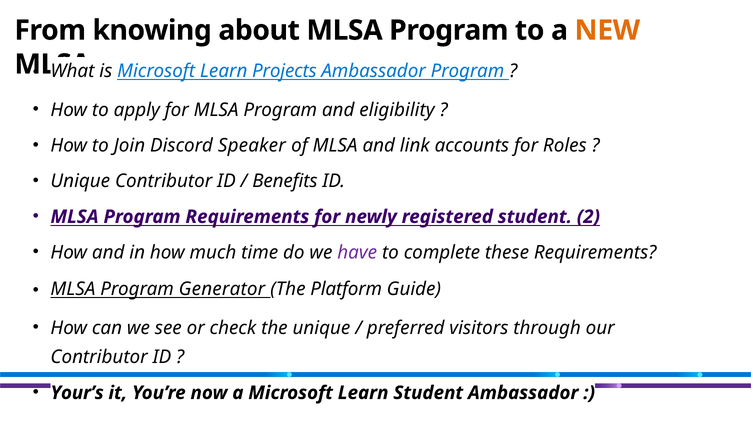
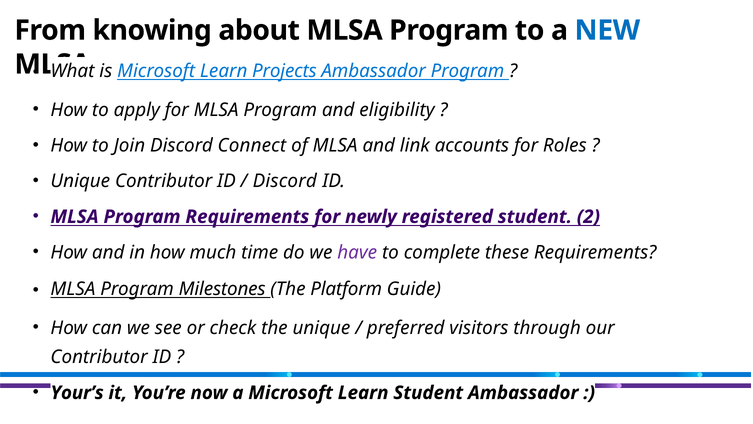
NEW colour: orange -> blue
Speaker: Speaker -> Connect
Benefits at (285, 181): Benefits -> Discord
Generator: Generator -> Milestones
